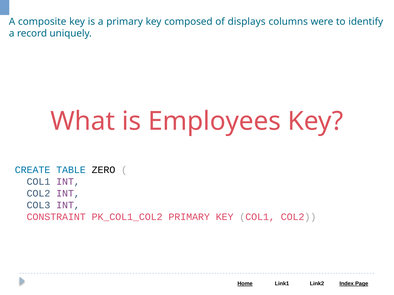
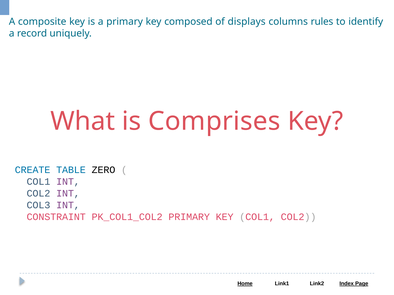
were: were -> rules
Employees: Employees -> Comprises
